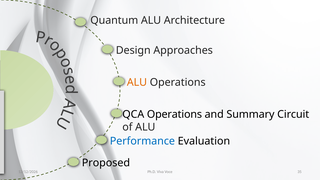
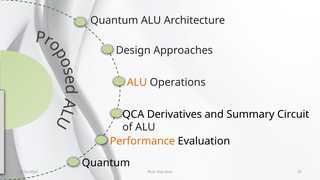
QCA Operations: Operations -> Derivatives
Performance colour: blue -> orange
Proposed at (106, 163): Proposed -> Quantum
